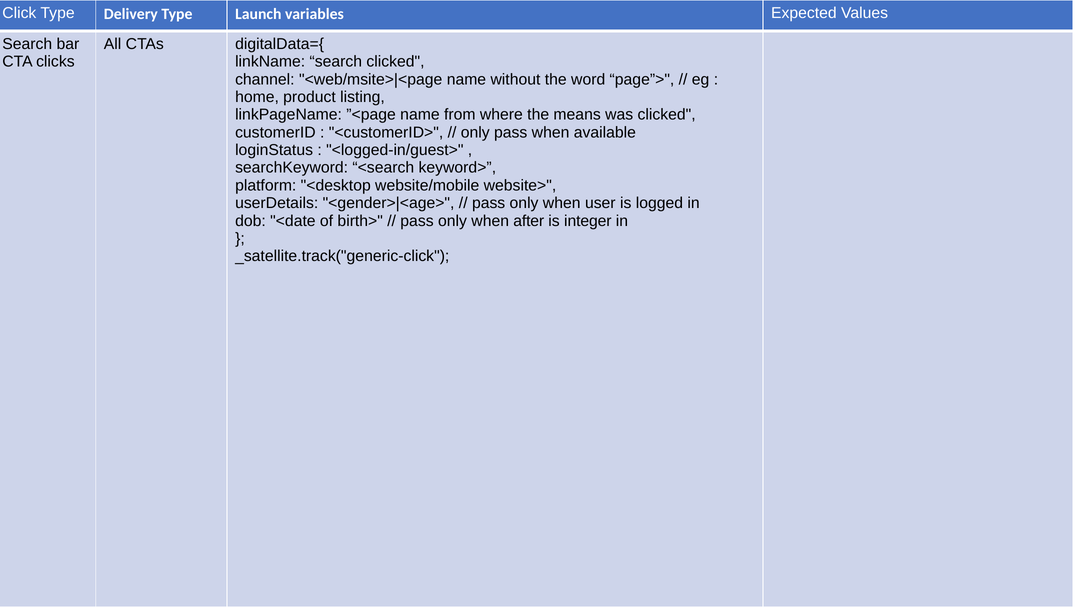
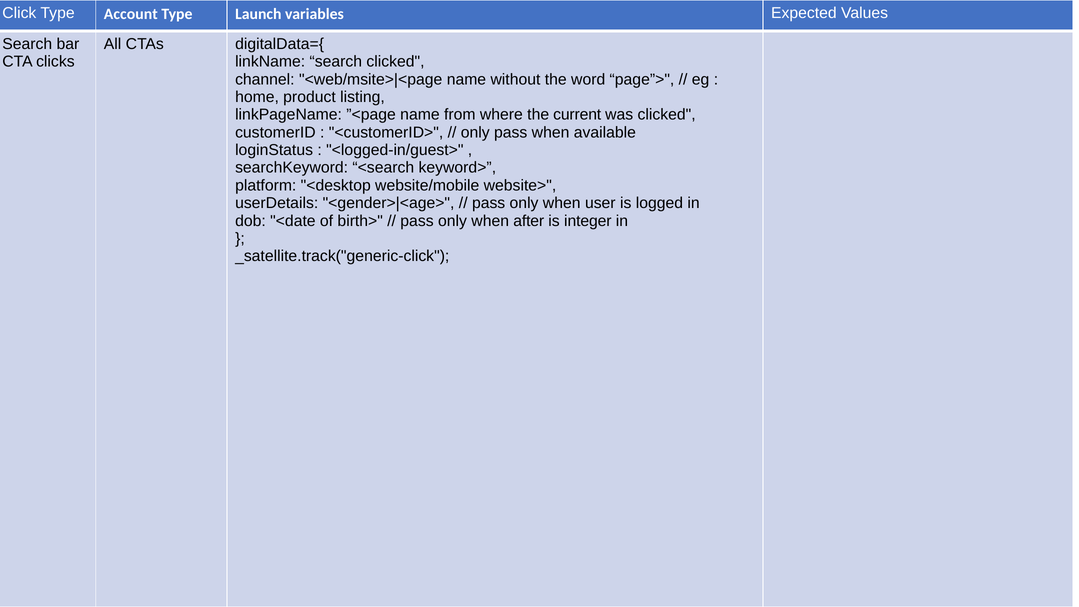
Delivery: Delivery -> Account
means: means -> current
